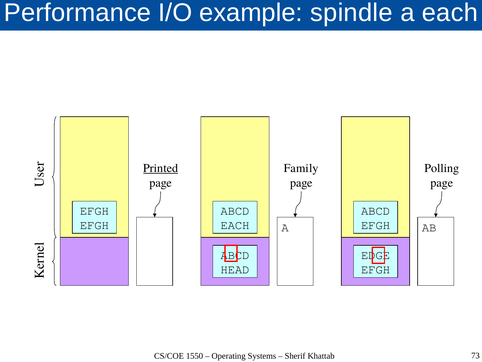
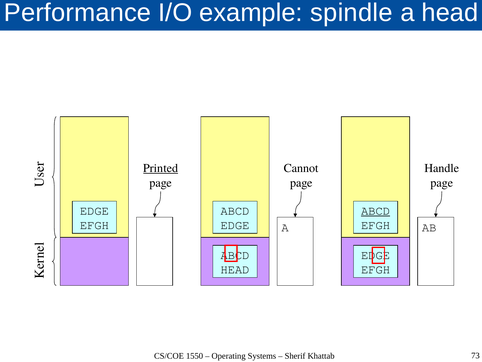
a each: each -> head
Family: Family -> Cannot
Polling: Polling -> Handle
EFGH at (94, 210): EFGH -> EDGE
ABCD at (376, 210) underline: none -> present
EACH at (235, 225): EACH -> EDGE
